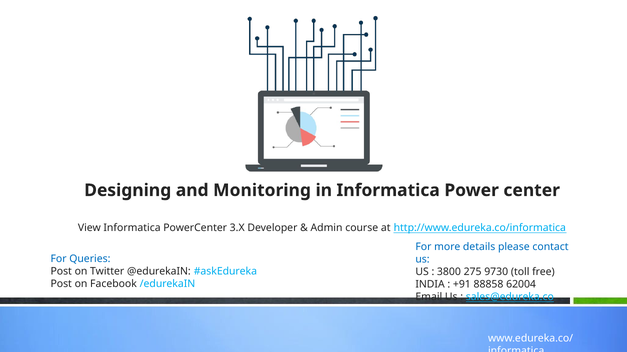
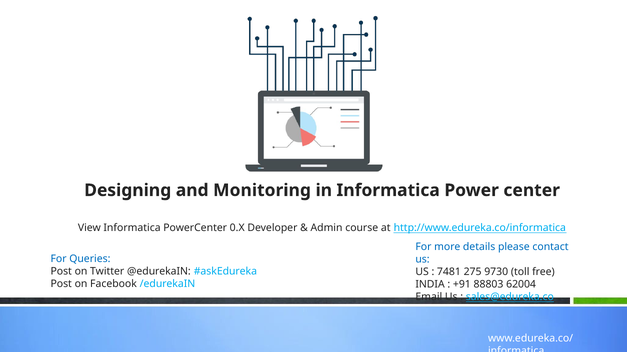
3.X: 3.X -> 0.X
3800: 3800 -> 7481
88858: 88858 -> 88803
